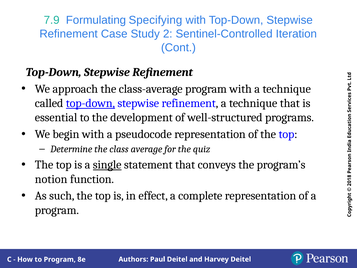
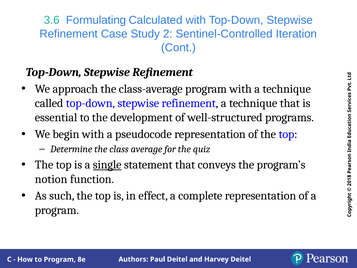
7.9: 7.9 -> 3.6
Specifying: Specifying -> Calculated
top-down at (90, 103) underline: present -> none
